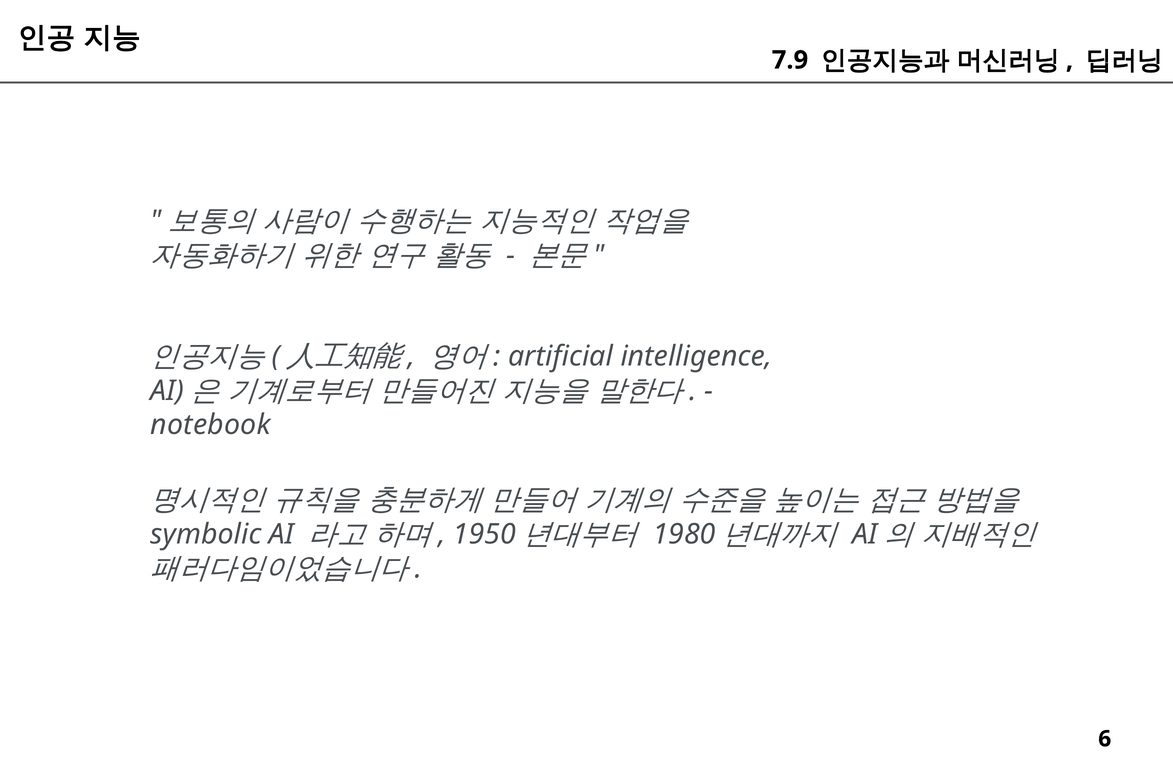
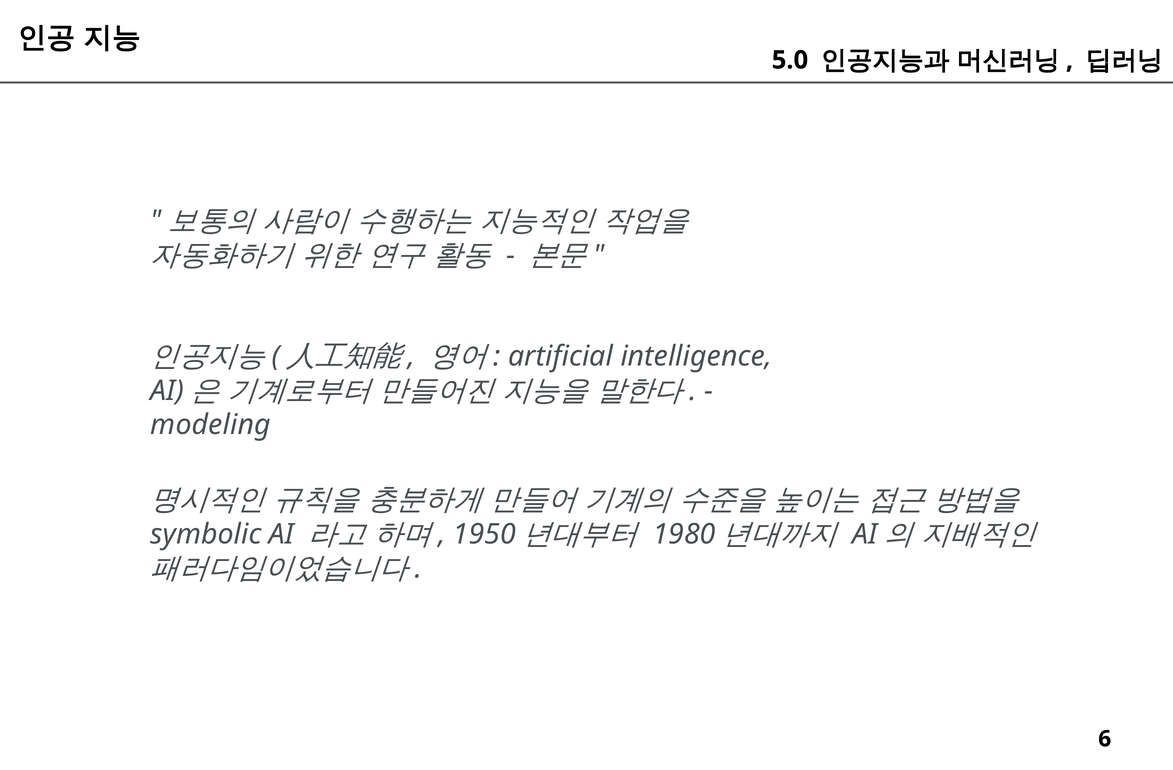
7.9: 7.9 -> 5.0
notebook: notebook -> modeling
